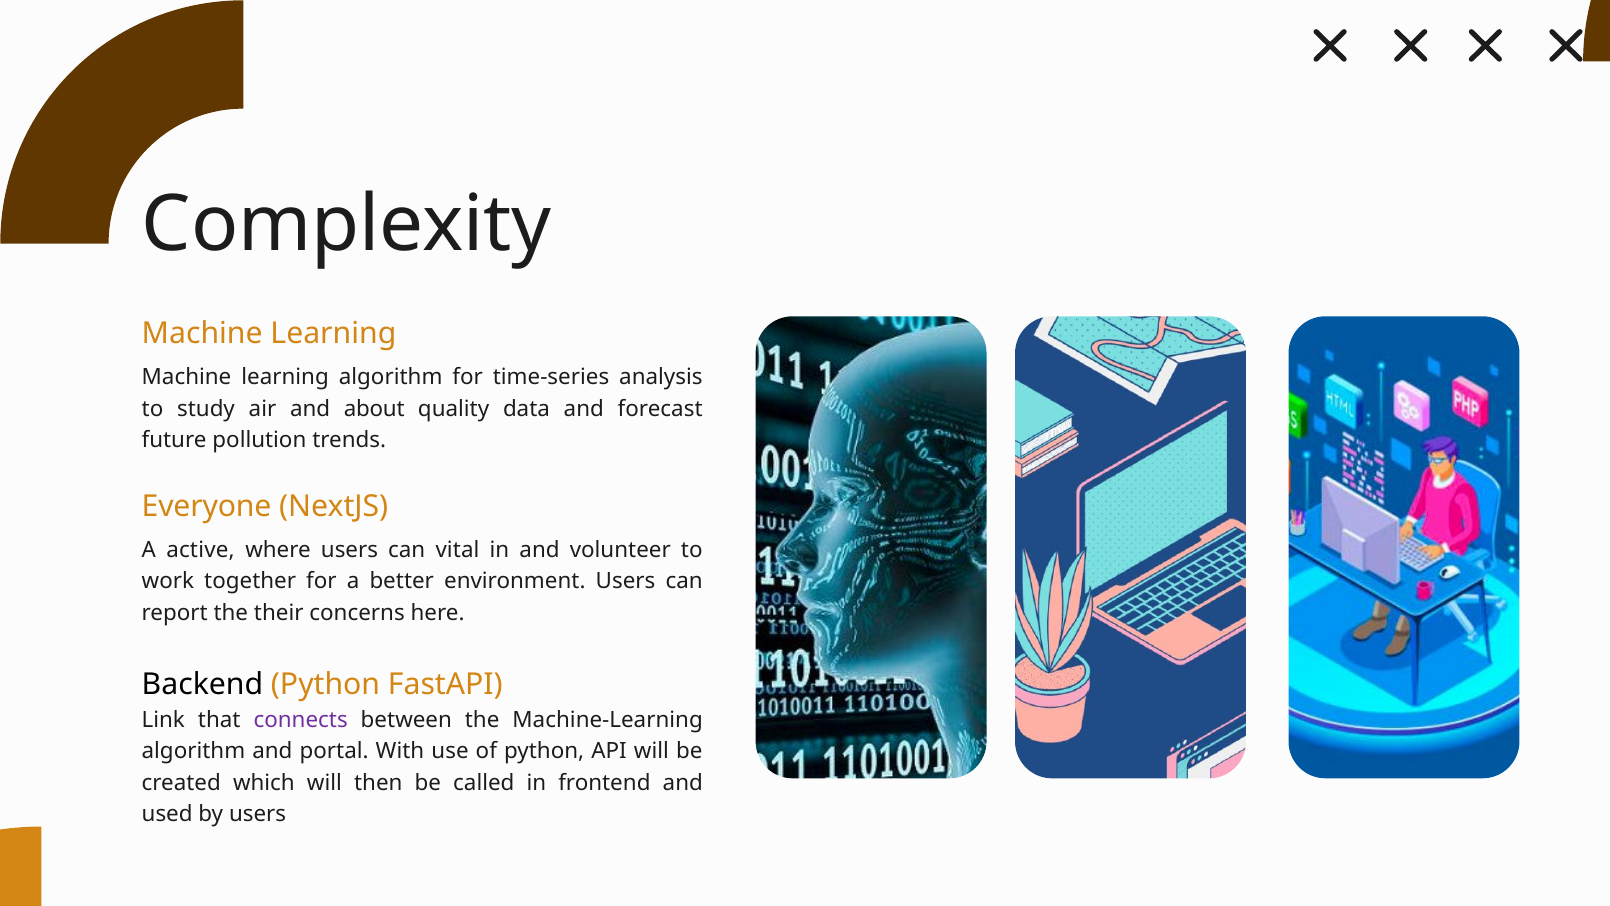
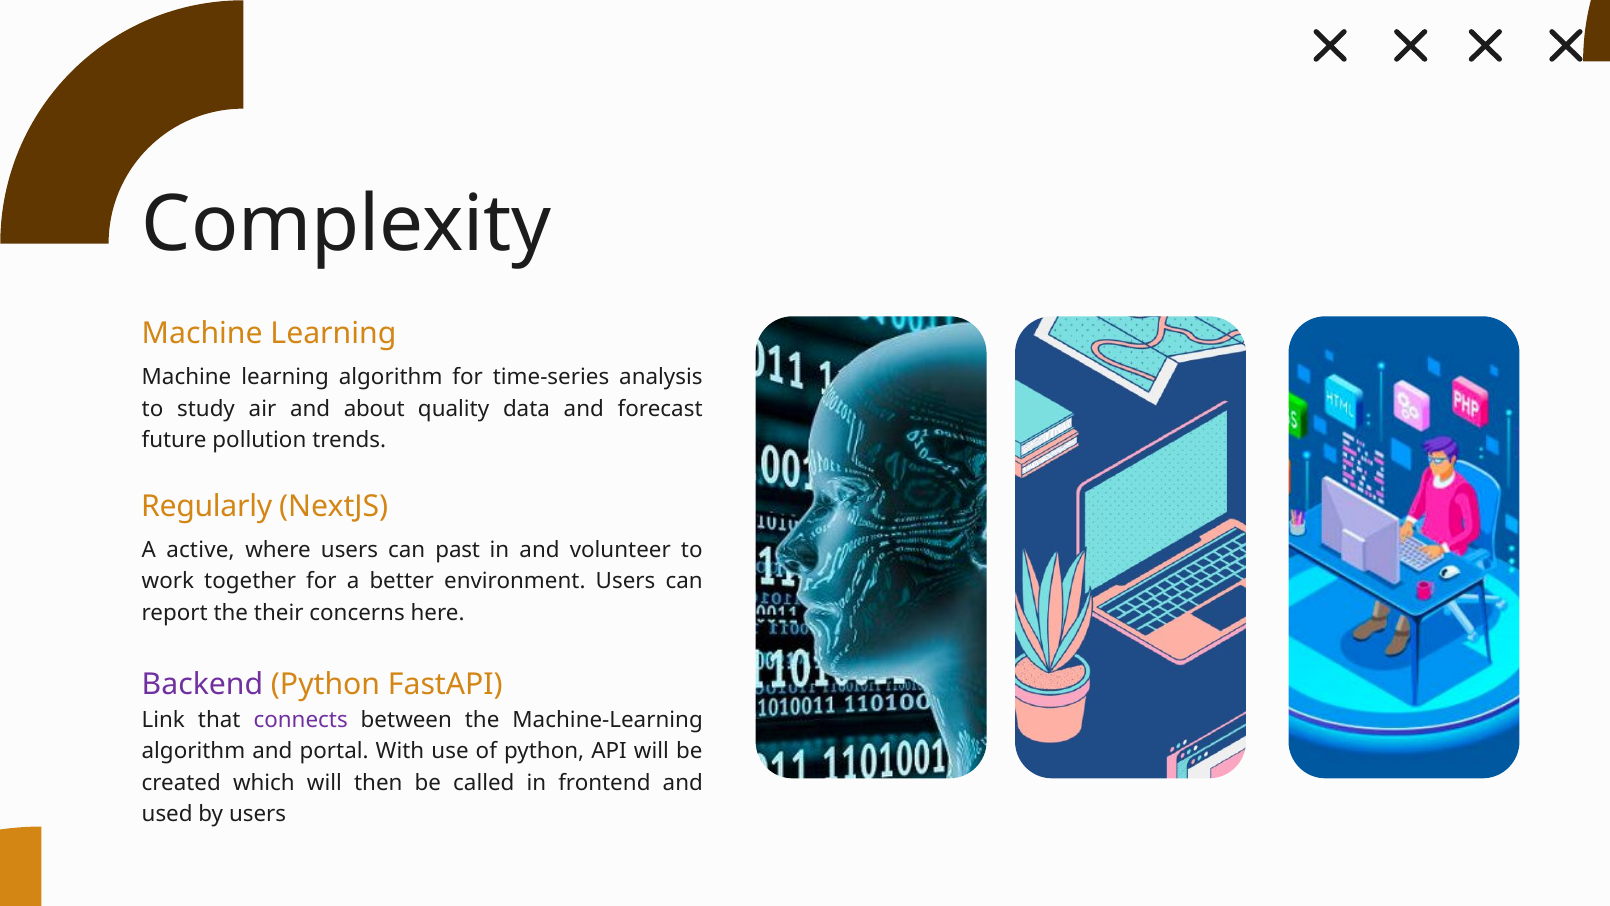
Everyone: Everyone -> Regularly
vital: vital -> past
Backend colour: black -> purple
